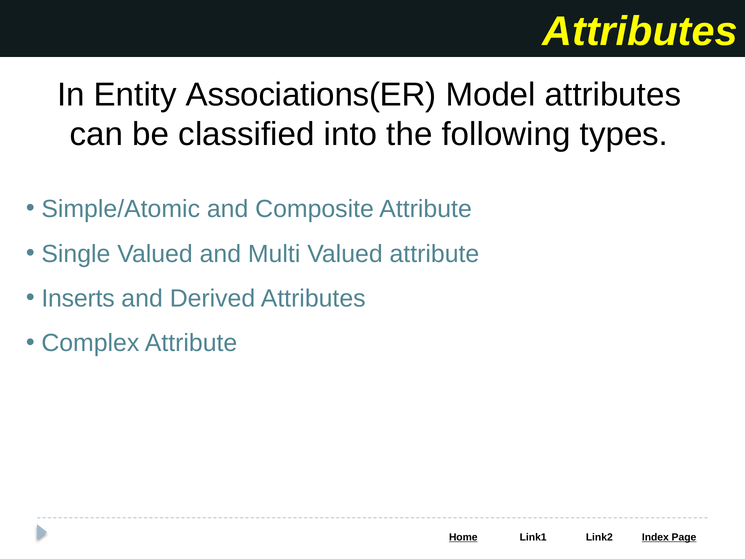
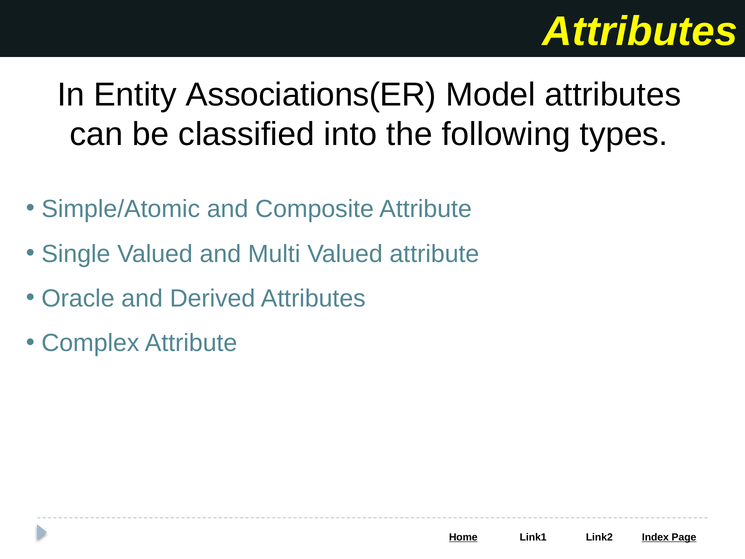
Inserts: Inserts -> Oracle
